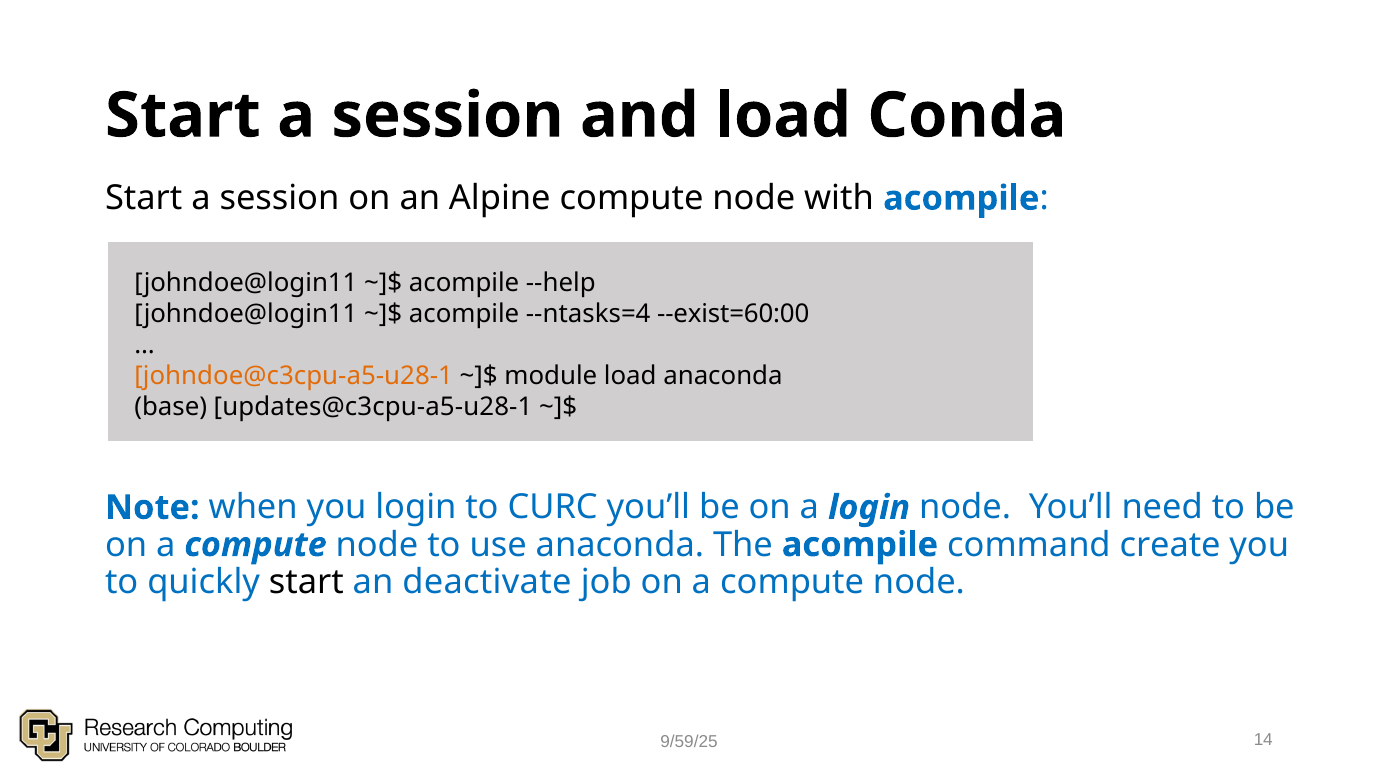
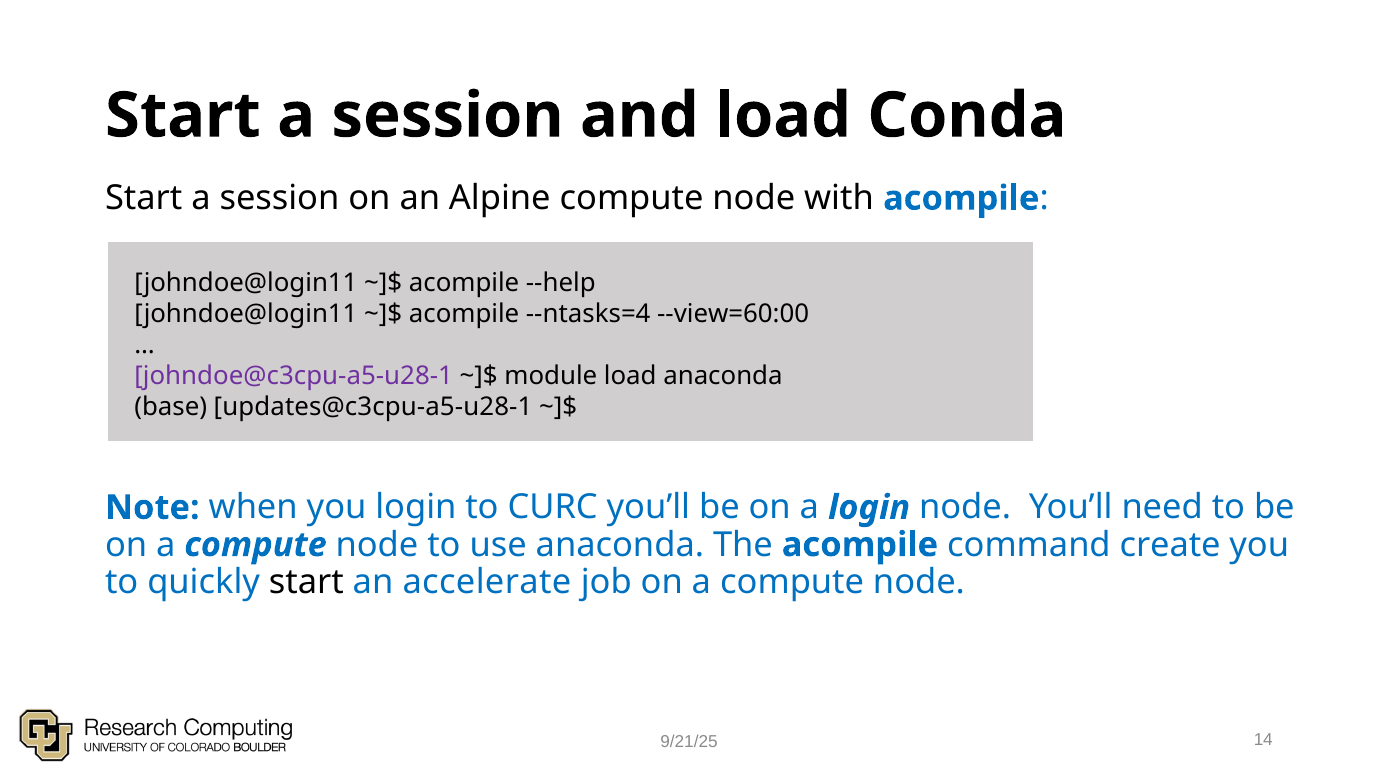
--exist=60:00: --exist=60:00 -> --view=60:00
johndoe@c3cpu-a5-u28-1 colour: orange -> purple
deactivate: deactivate -> accelerate
9/59/25: 9/59/25 -> 9/21/25
